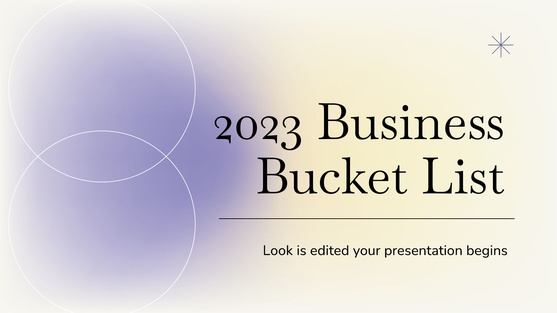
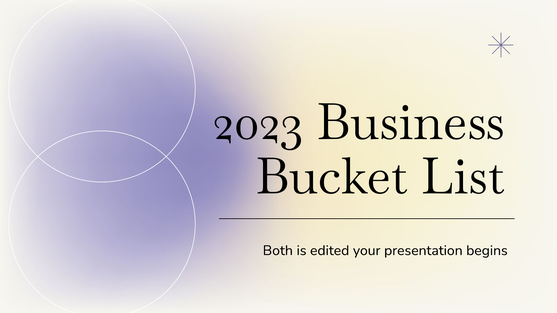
Look: Look -> Both
